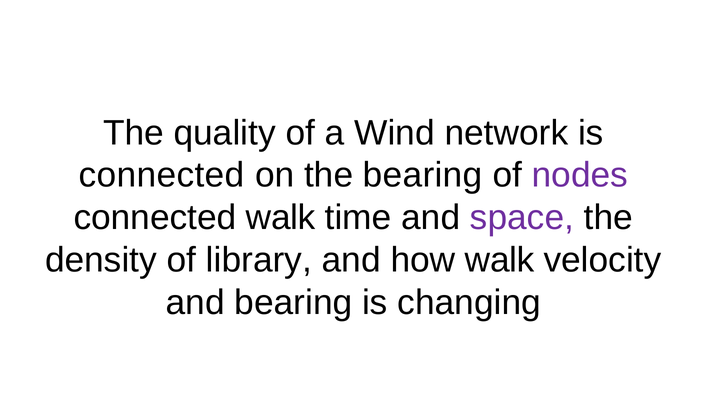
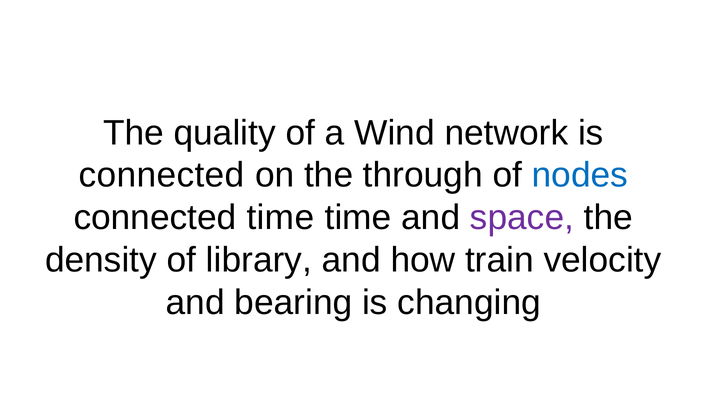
the bearing: bearing -> through
nodes colour: purple -> blue
connected walk: walk -> time
how walk: walk -> train
